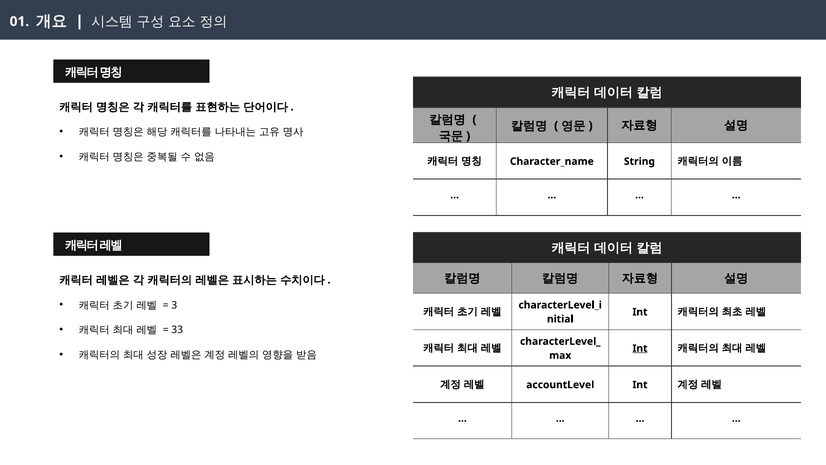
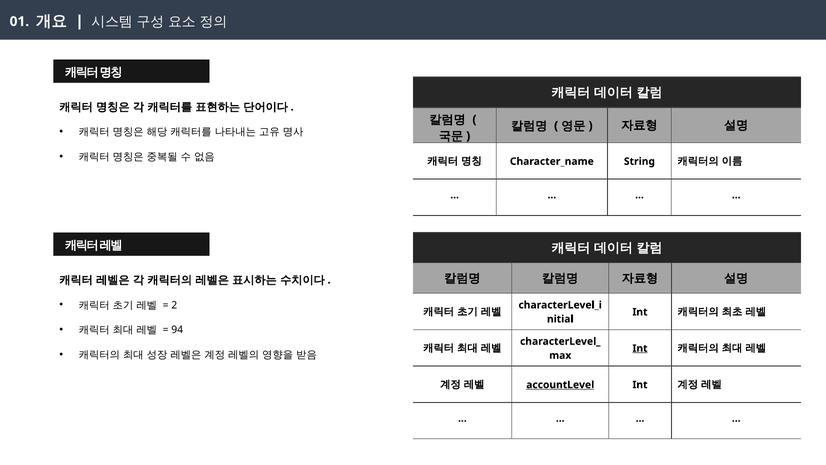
3: 3 -> 2
33: 33 -> 94
accountLevel underline: none -> present
